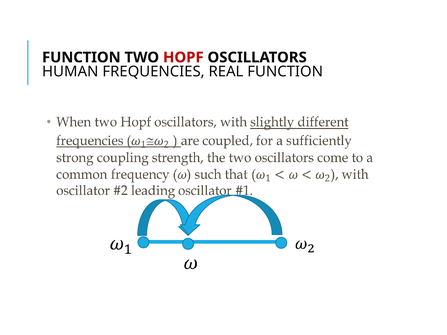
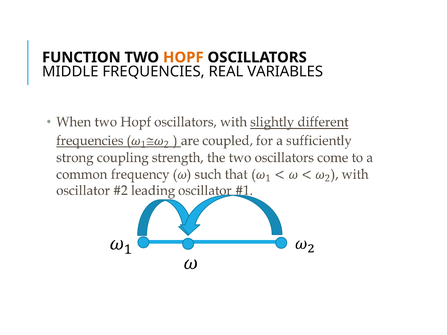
HOPF colour: red -> orange
HUMAN: HUMAN -> MIDDLE
REAL FUNCTION: FUNCTION -> VARIABLES
